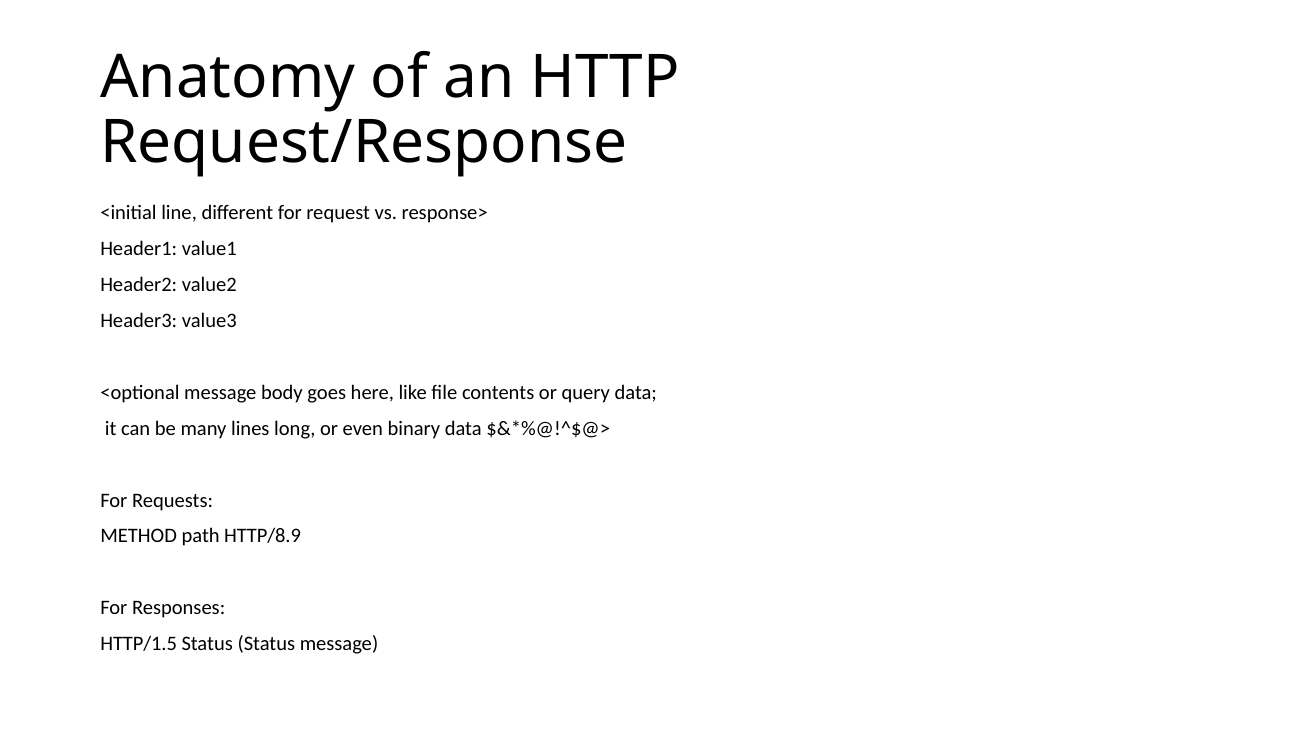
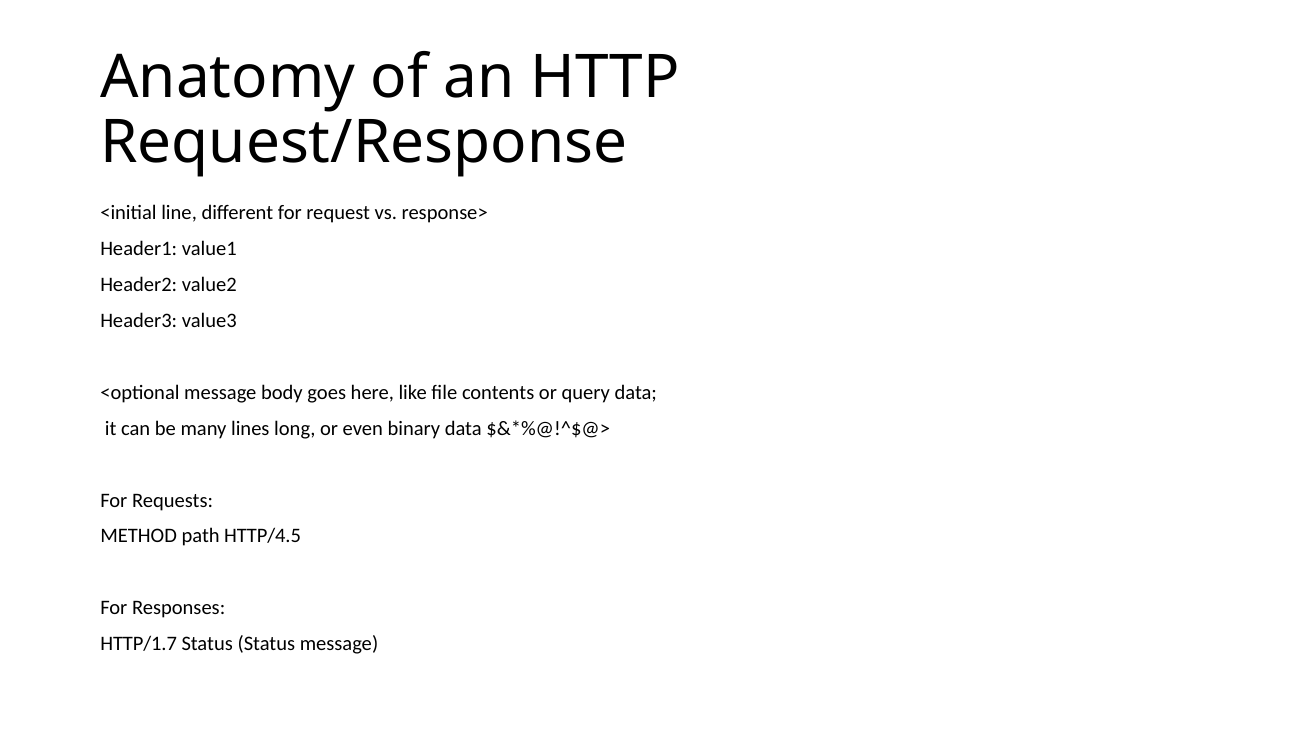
HTTP/8.9: HTTP/8.9 -> HTTP/4.5
HTTP/1.5: HTTP/1.5 -> HTTP/1.7
